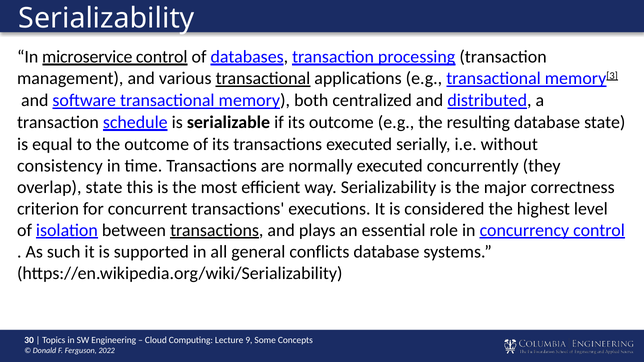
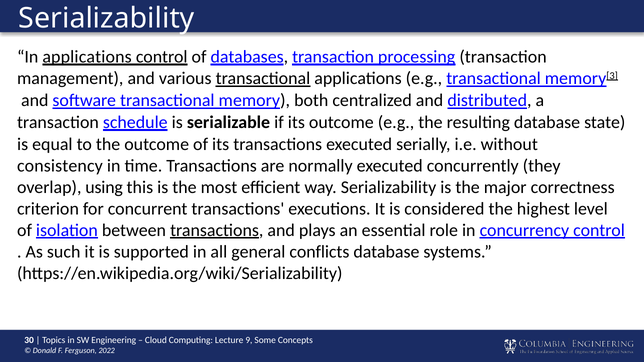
In microservice: microservice -> applications
overlap state: state -> using
